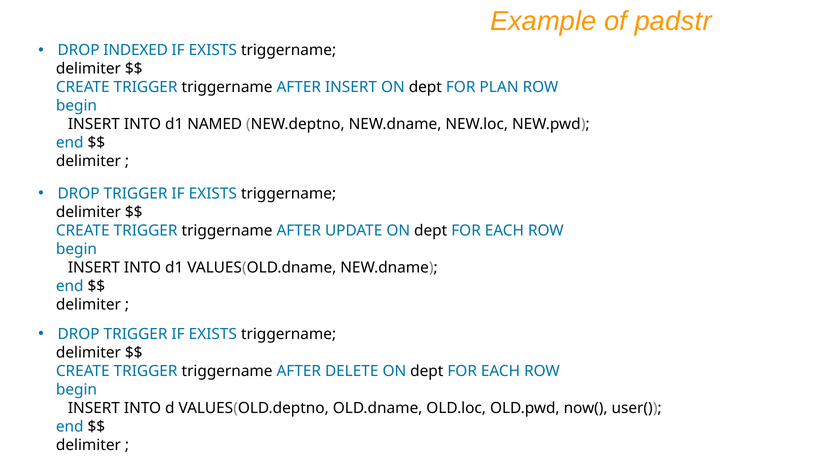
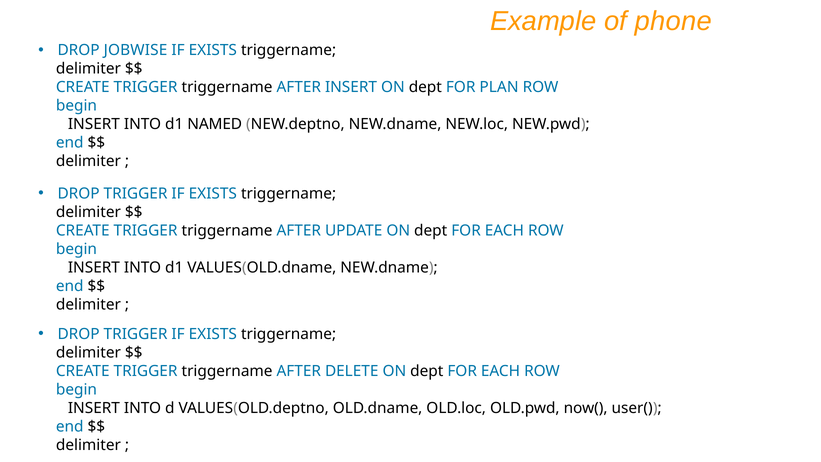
padstr: padstr -> phone
INDEXED: INDEXED -> JOBWISE
